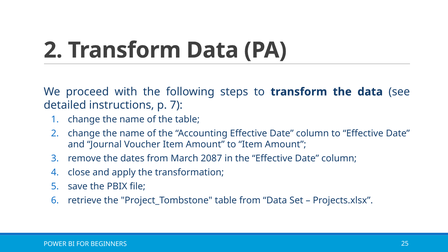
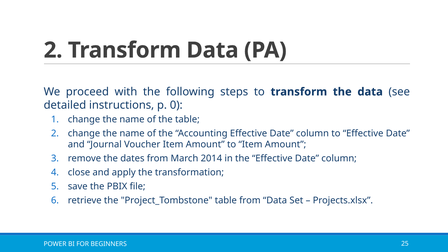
7: 7 -> 0
2087: 2087 -> 2014
